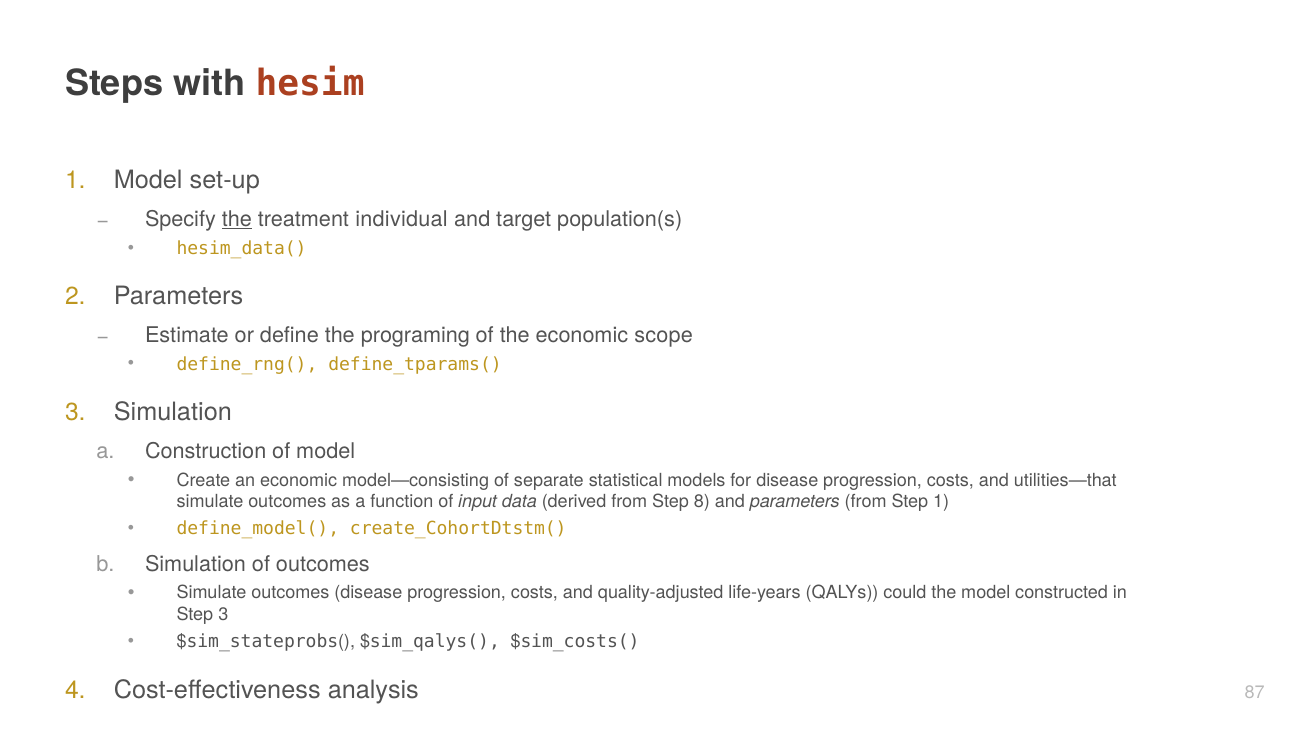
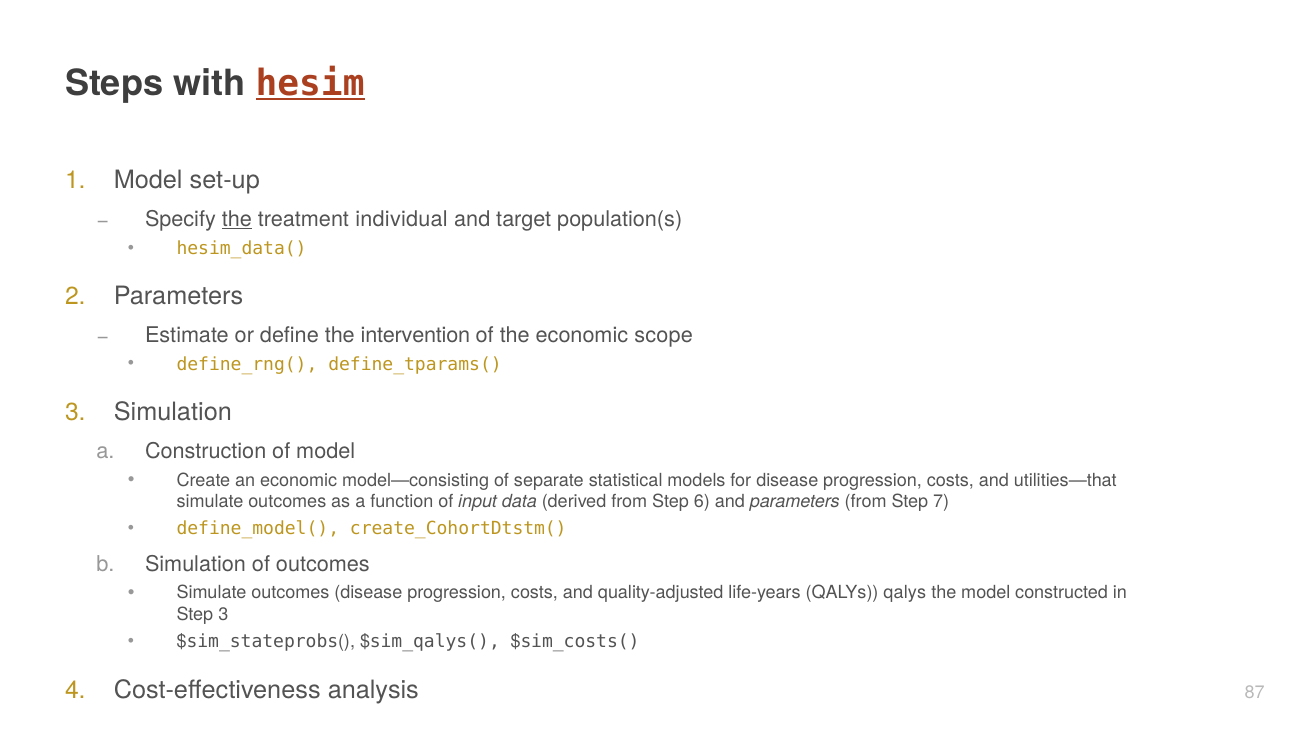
hesim underline: none -> present
programing: programing -> intervention
8: 8 -> 6
Step 1: 1 -> 7
QALYs could: could -> qalys
